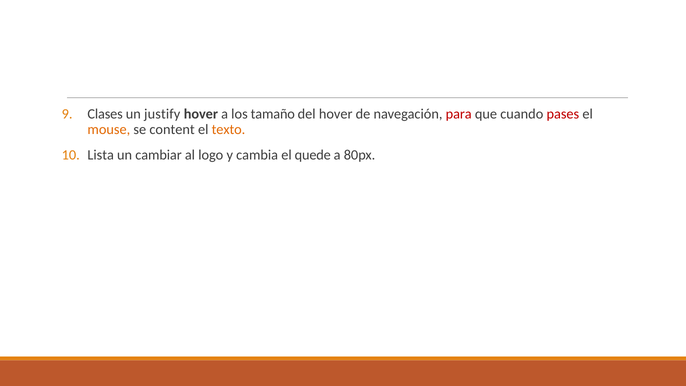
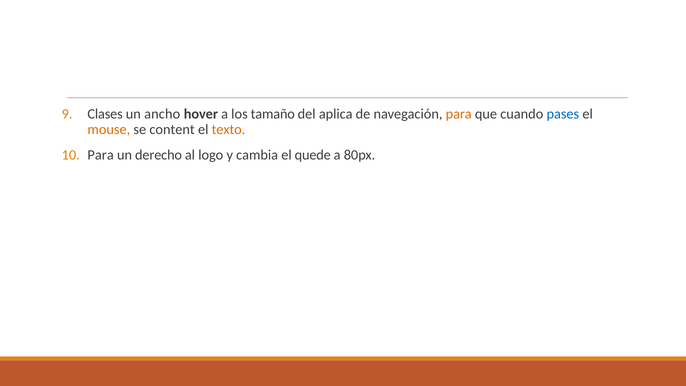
justify: justify -> ancho
del hover: hover -> aplica
para at (459, 114) colour: red -> orange
pases colour: red -> blue
Lista at (101, 155): Lista -> Para
cambiar: cambiar -> derecho
